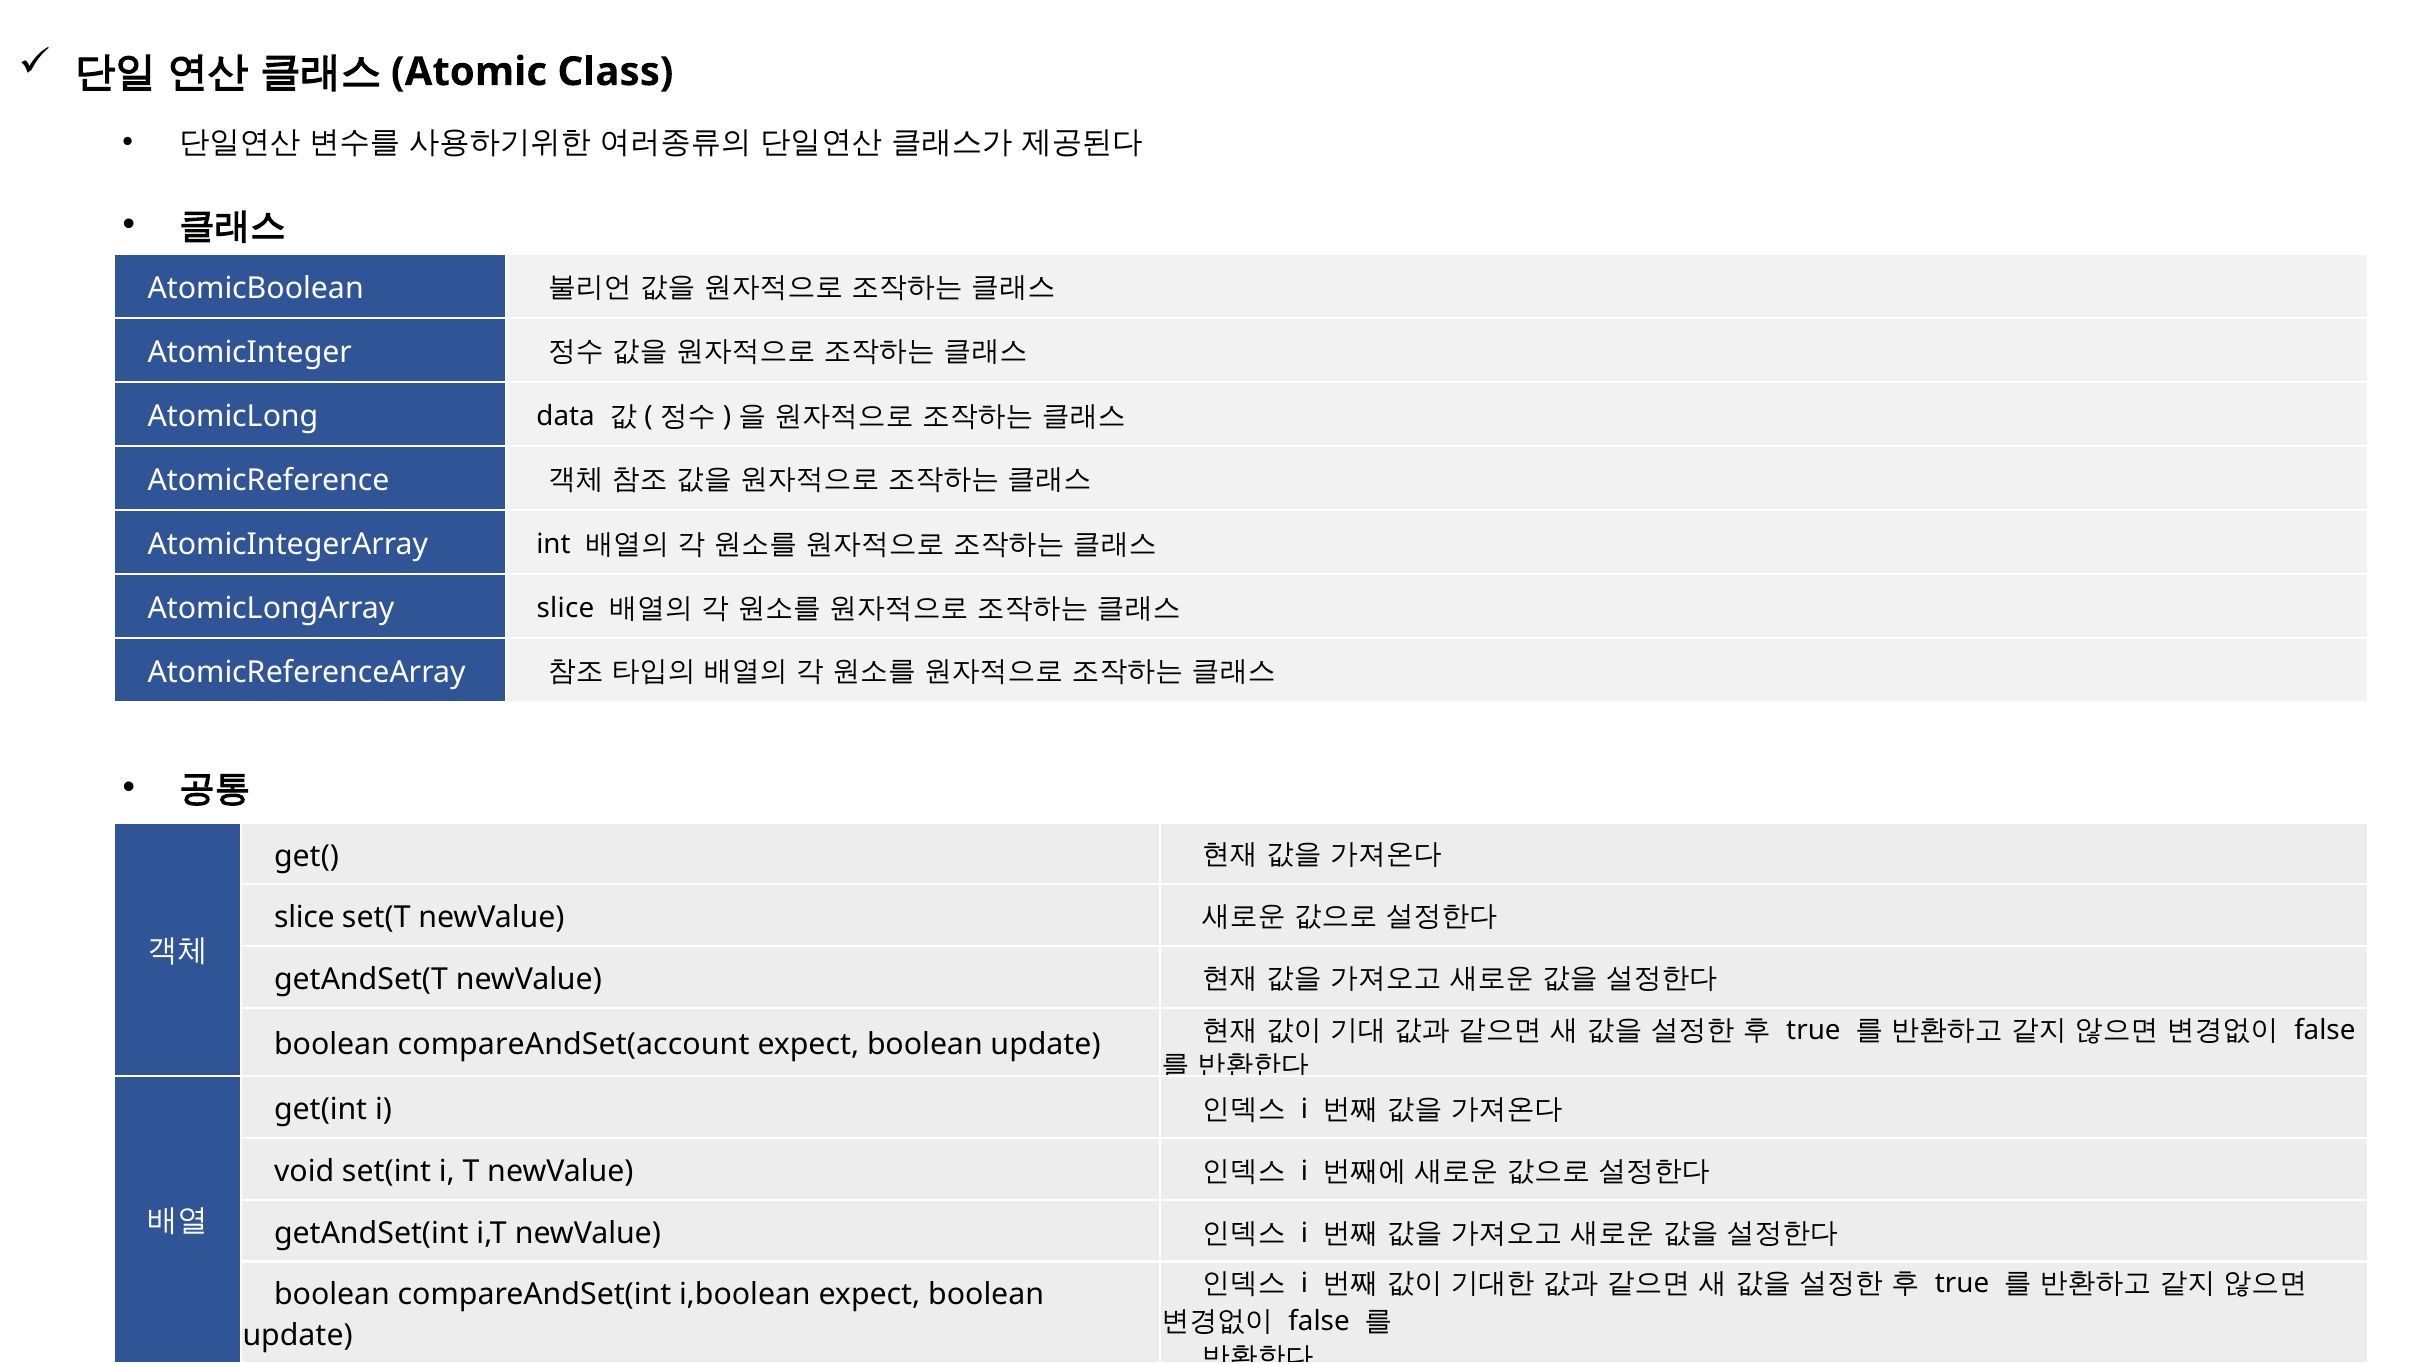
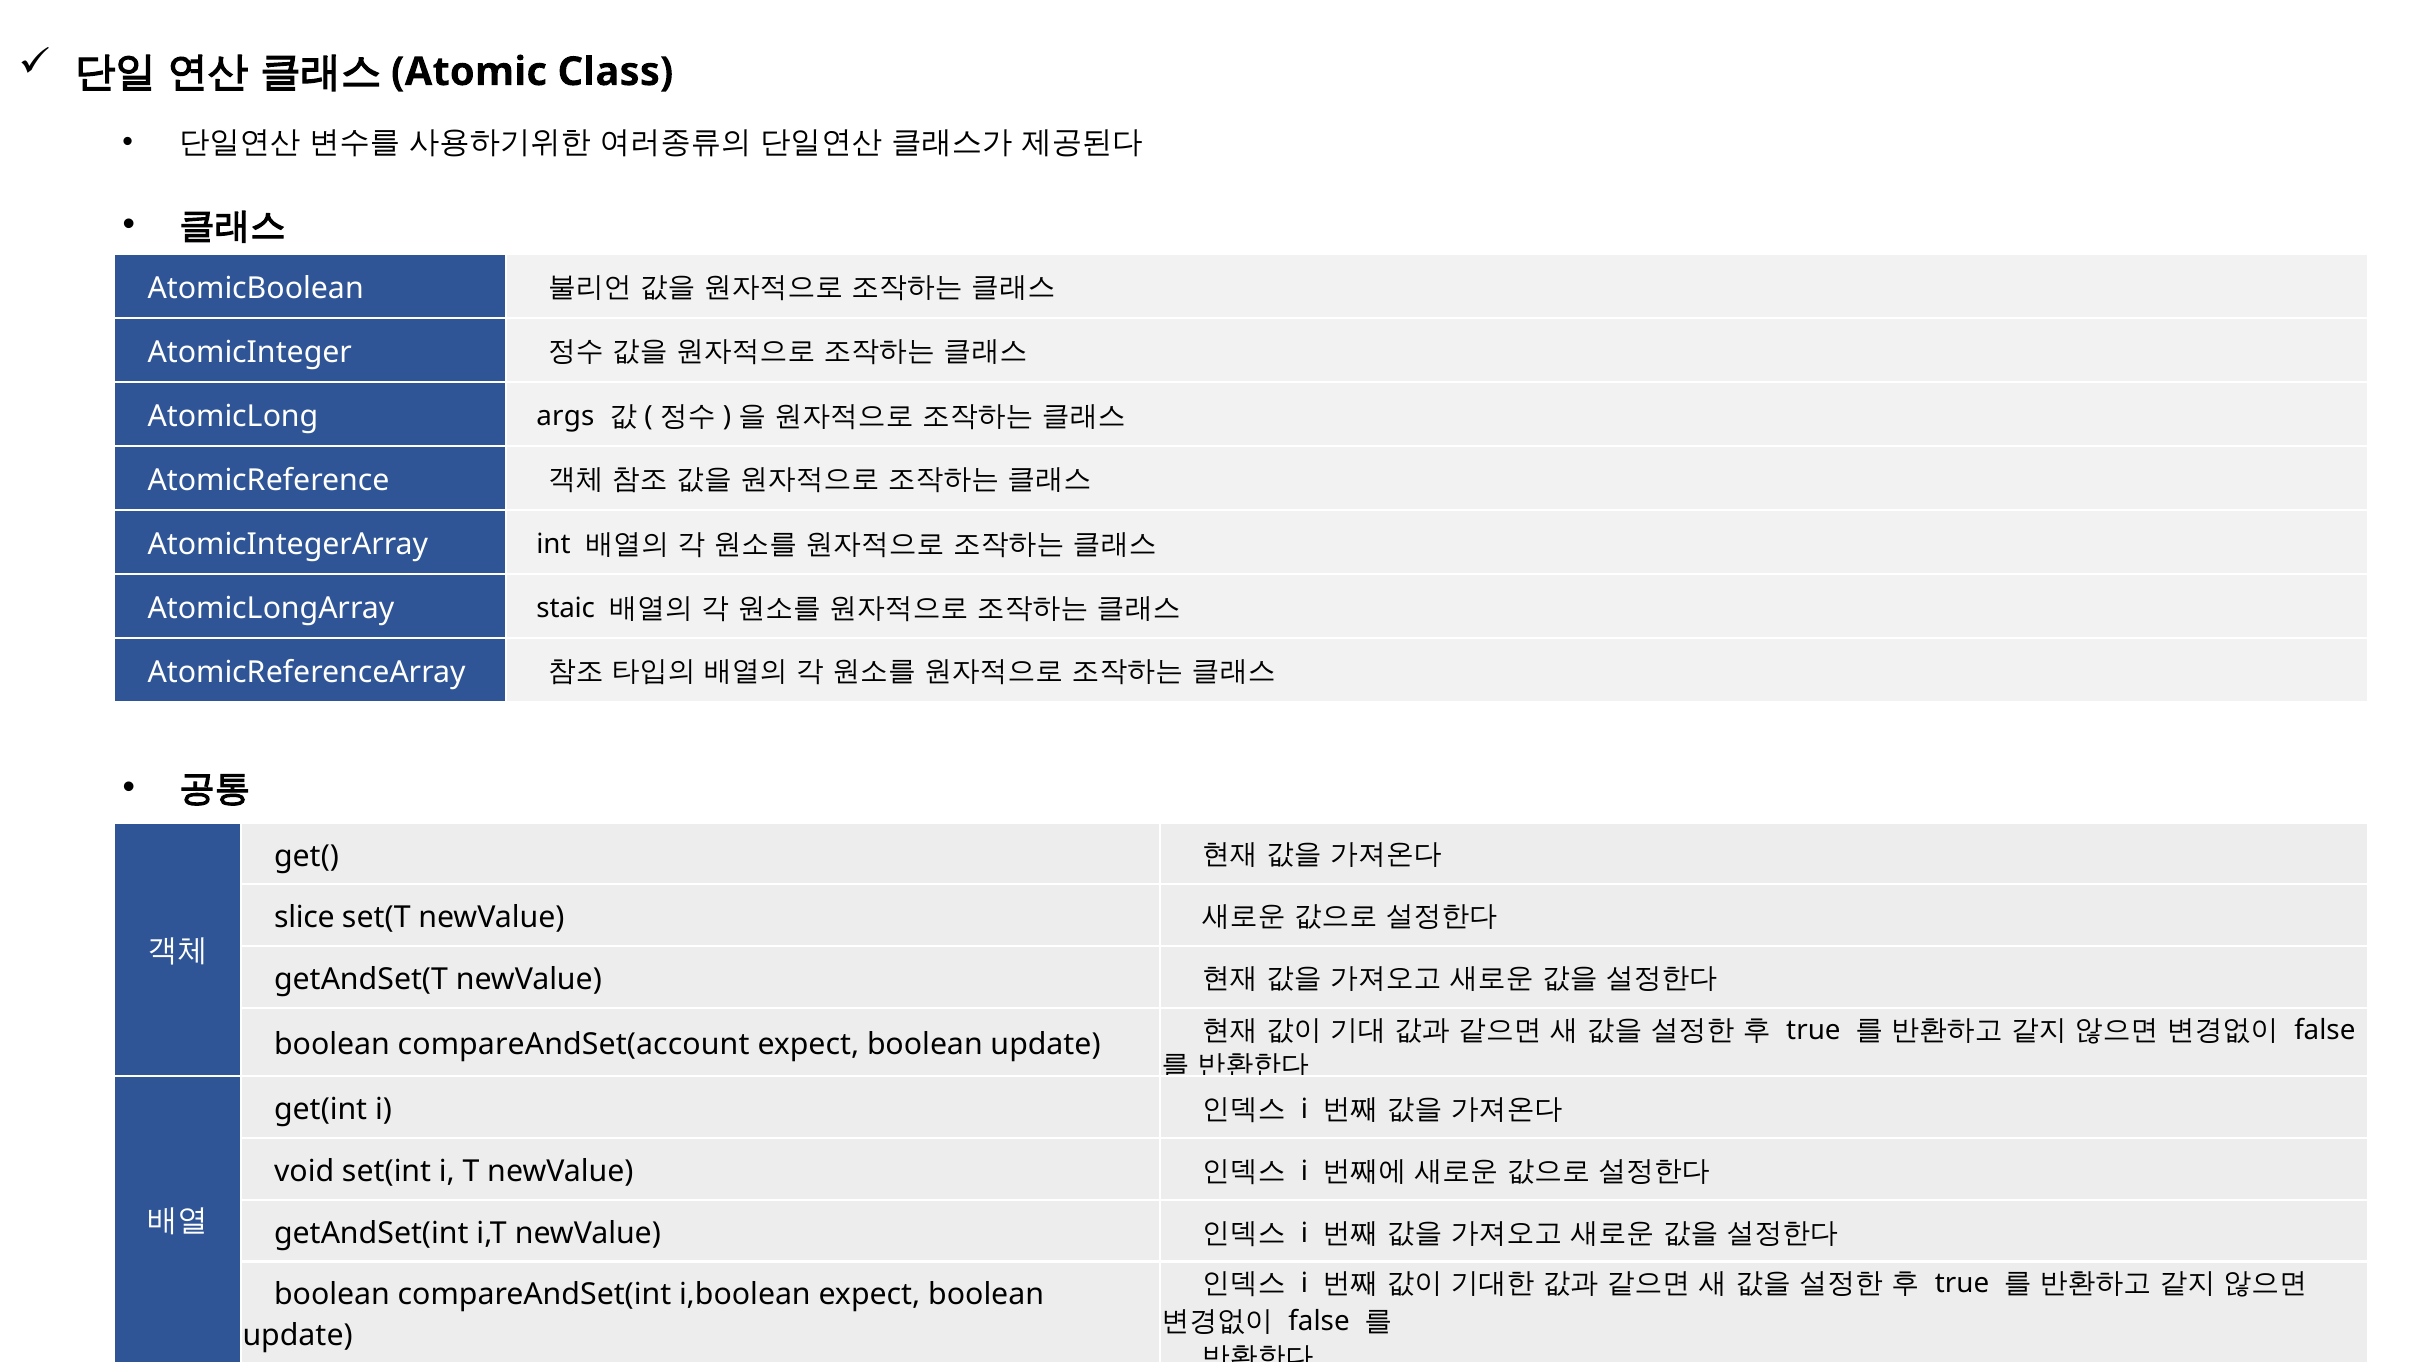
data: data -> args
AtomicLongArray slice: slice -> staic
